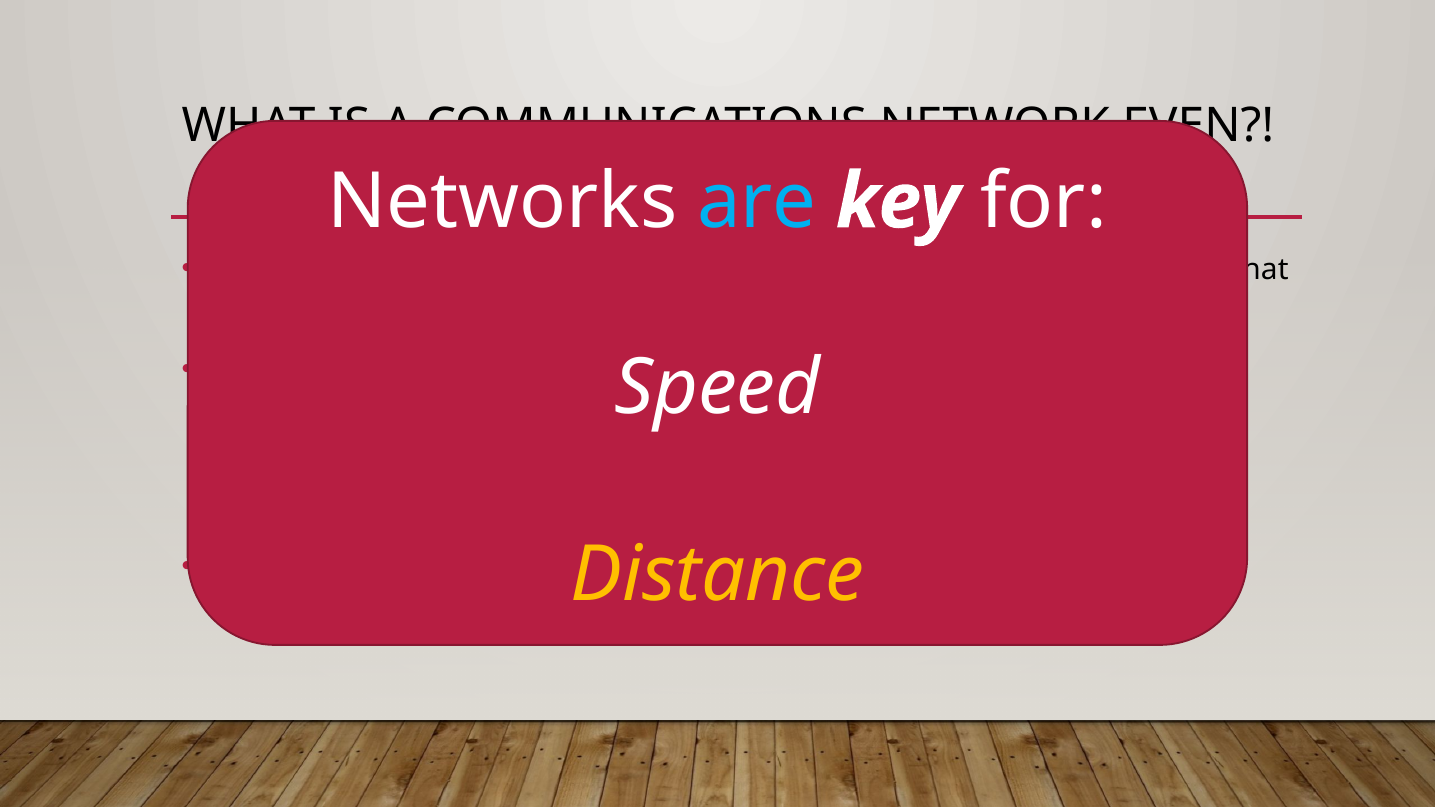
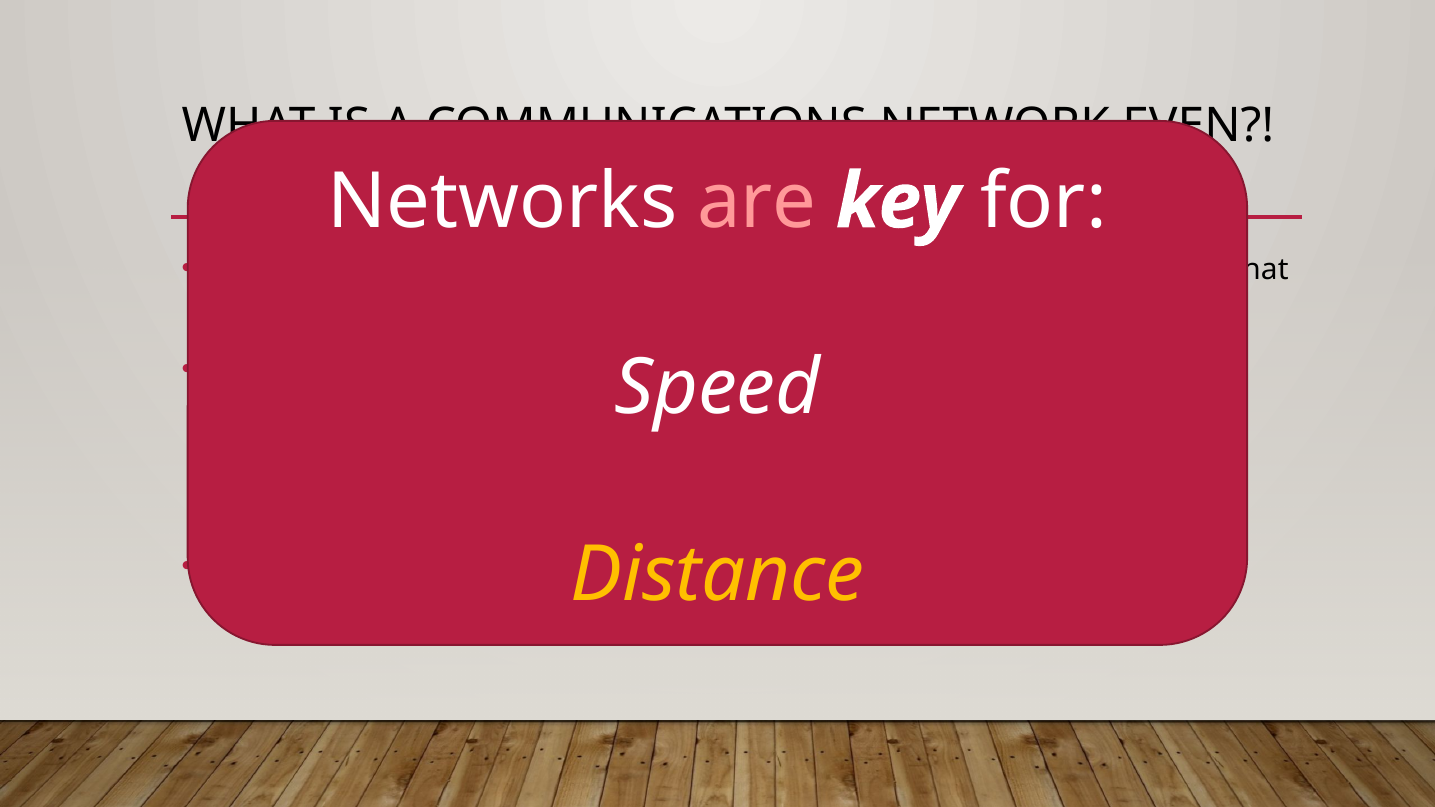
are colour: light blue -> pink
